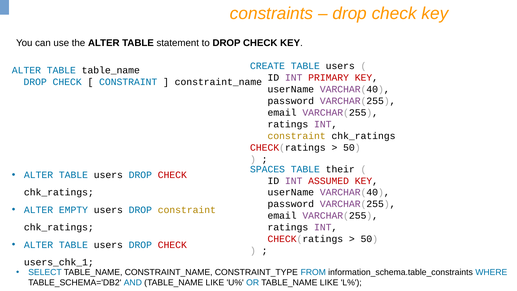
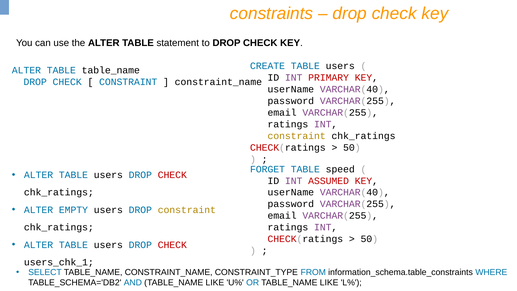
SPACES: SPACES -> FORGET
their: their -> speed
